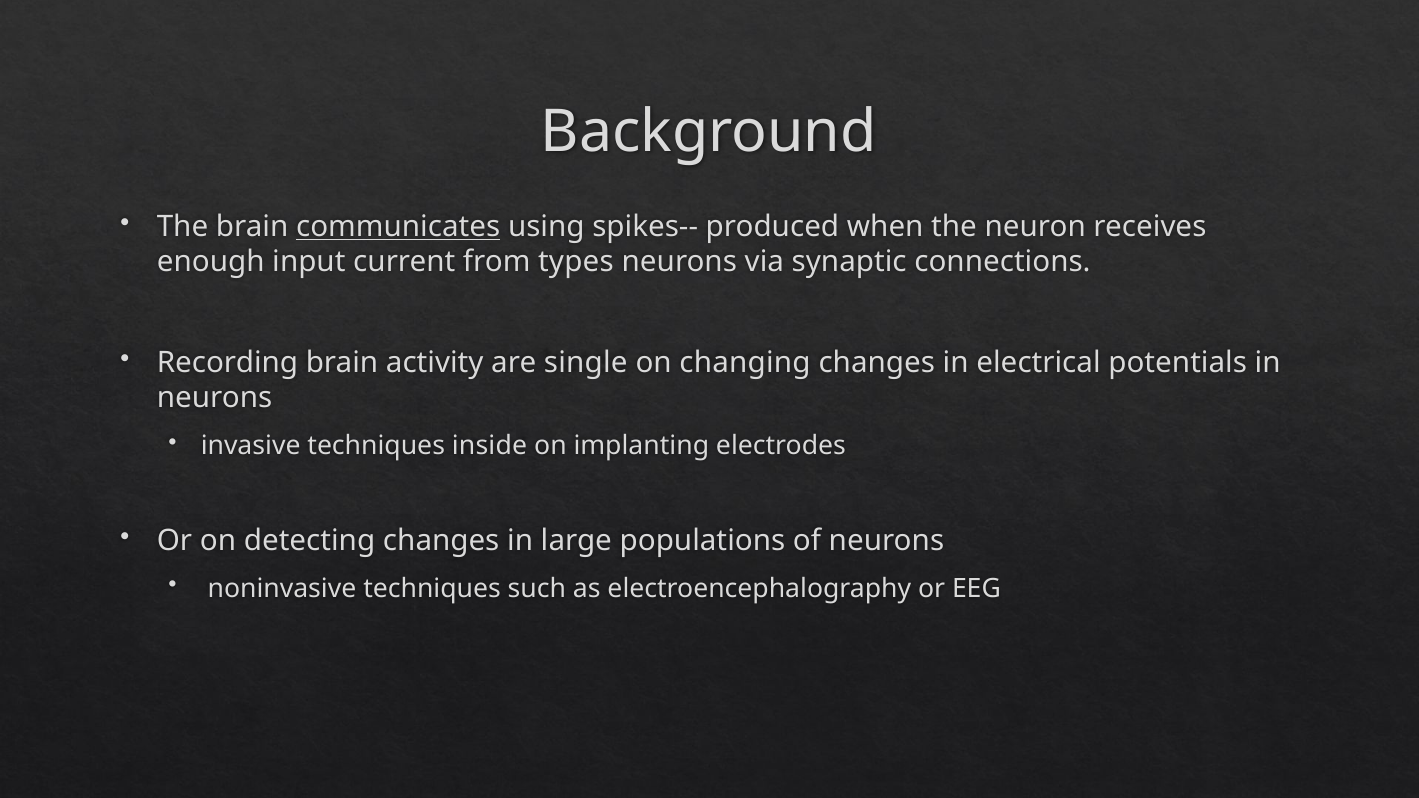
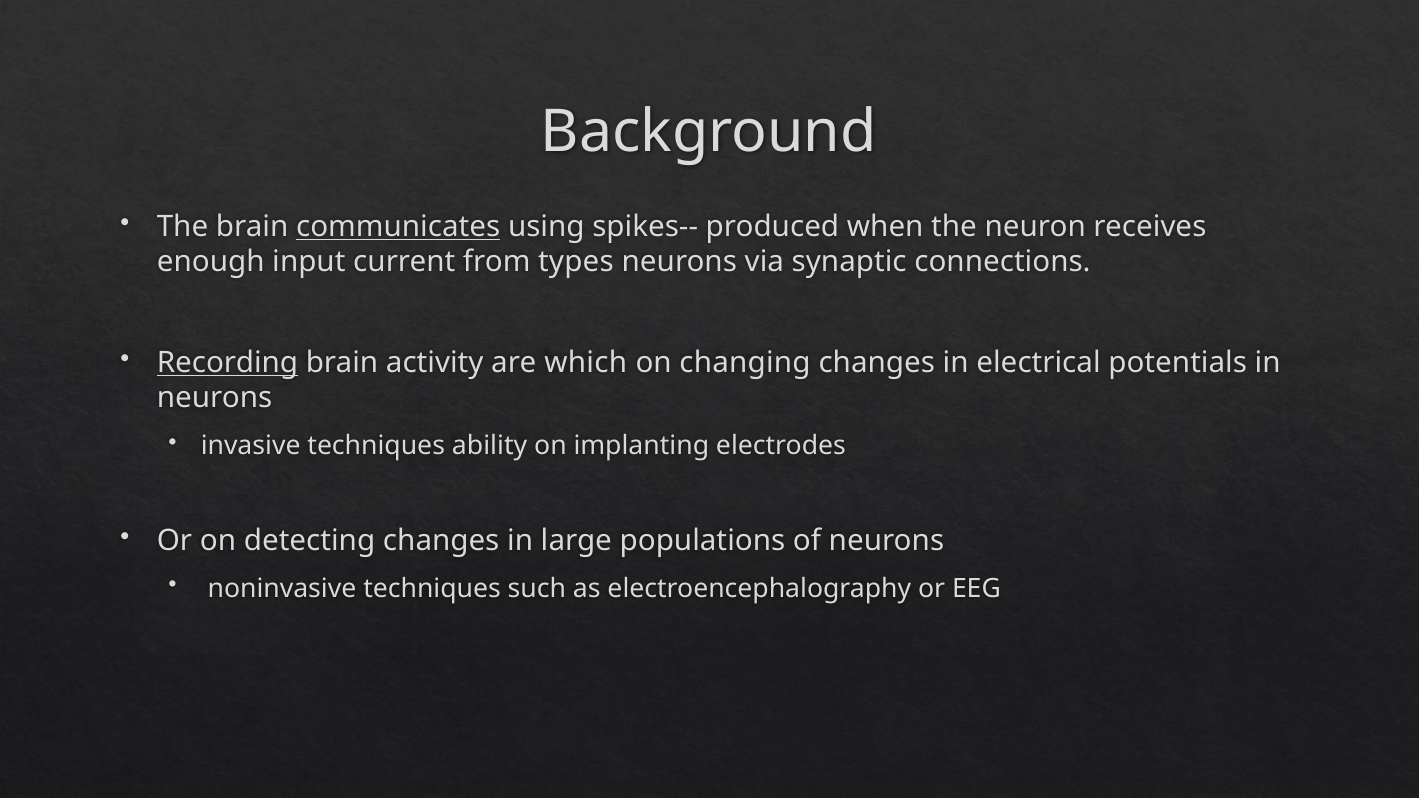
Recording underline: none -> present
single: single -> which
inside: inside -> ability
